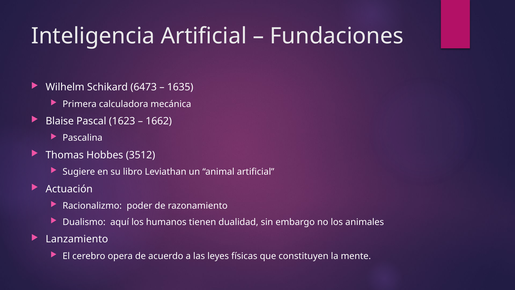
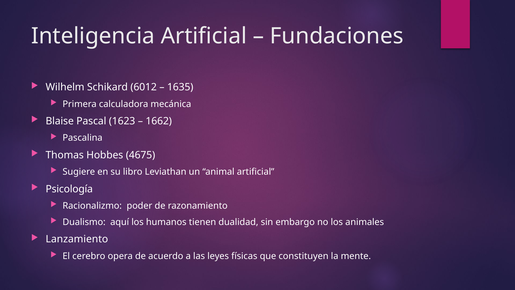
6473: 6473 -> 6012
3512: 3512 -> 4675
Actuación: Actuación -> Psicología
